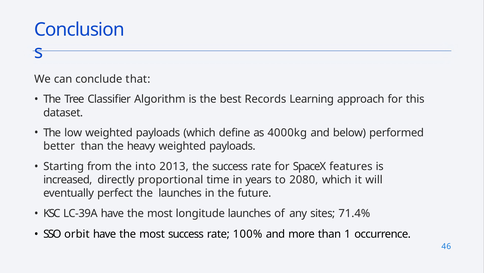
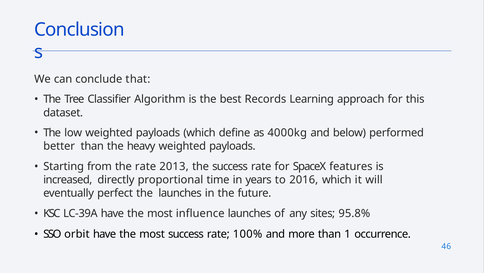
the into: into -> rate
2080: 2080 -> 2016
longitude: longitude -> influence
71.4%: 71.4% -> 95.8%
